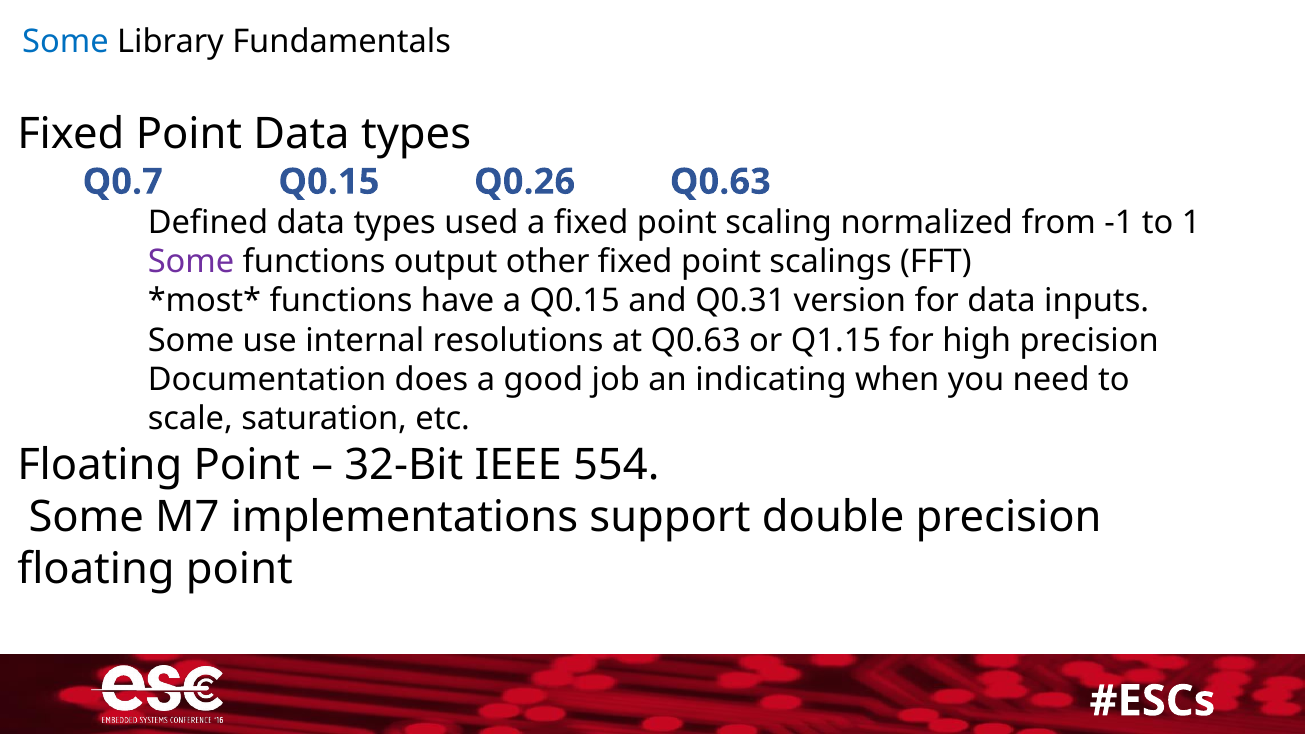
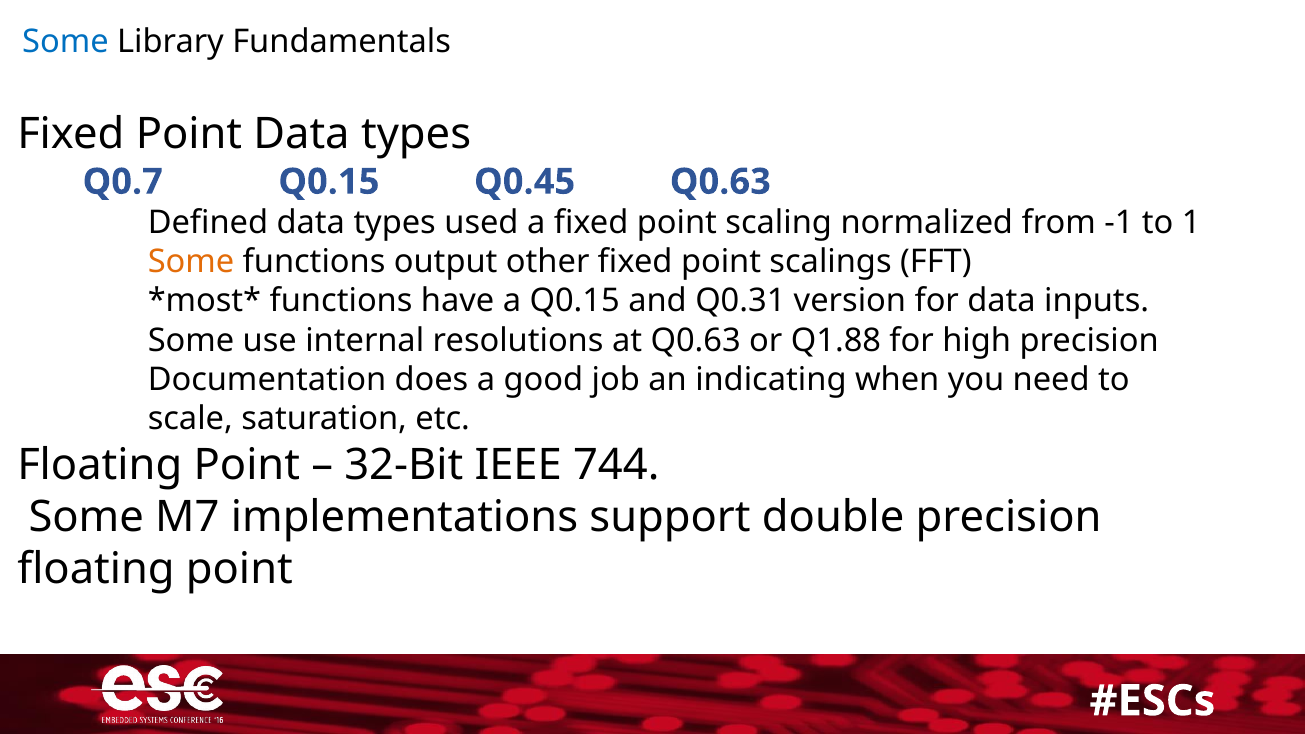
Q0.26: Q0.26 -> Q0.45
Some at (191, 262) colour: purple -> orange
Q1.15: Q1.15 -> Q1.88
554: 554 -> 744
